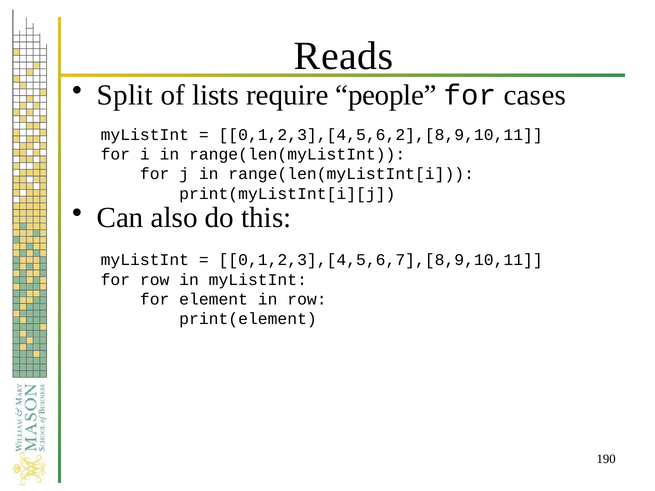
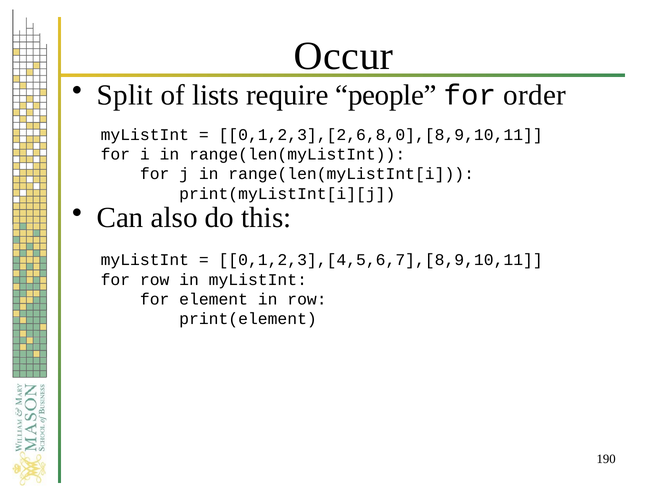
Reads: Reads -> Occur
cases: cases -> order
0,1,2,3],[4,5,6,2],[8,9,10,11: 0,1,2,3],[4,5,6,2],[8,9,10,11 -> 0,1,2,3],[2,6,8,0],[8,9,10,11
